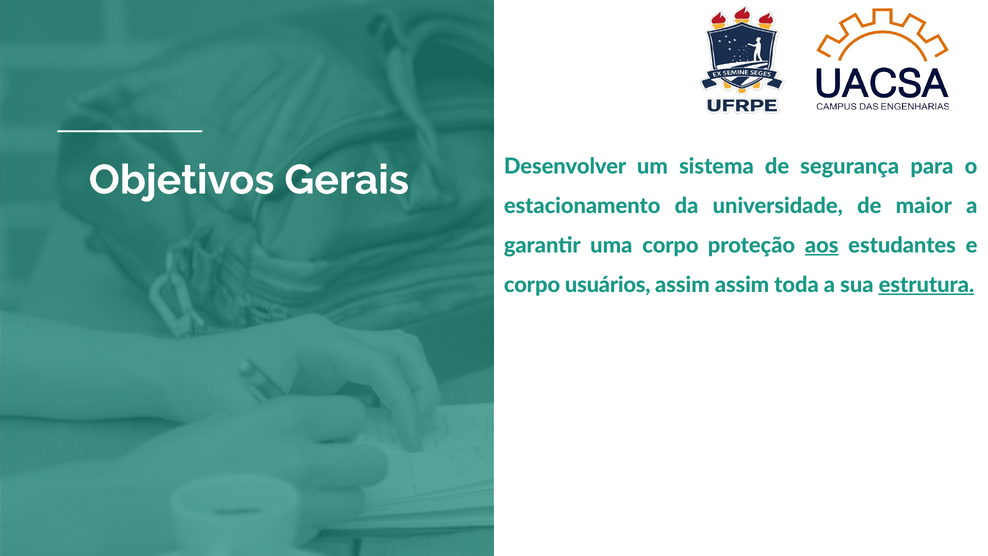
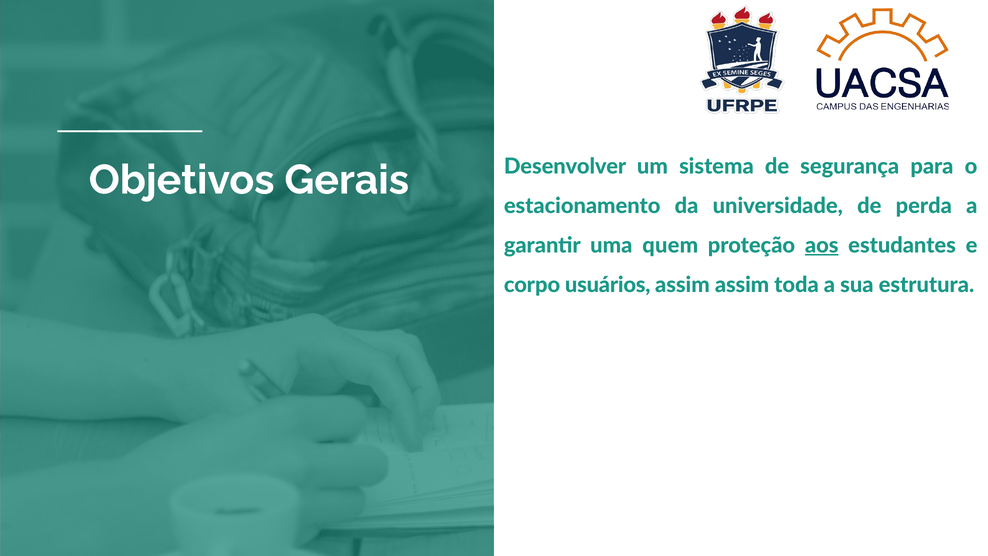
maior: maior -> perda
uma corpo: corpo -> quem
estrutura underline: present -> none
